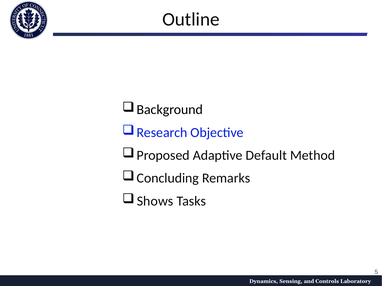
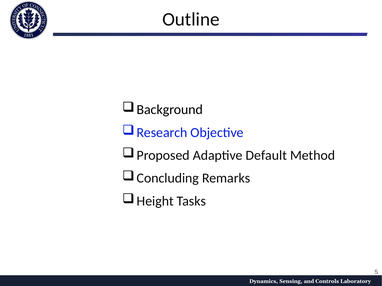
Shows: Shows -> Height
